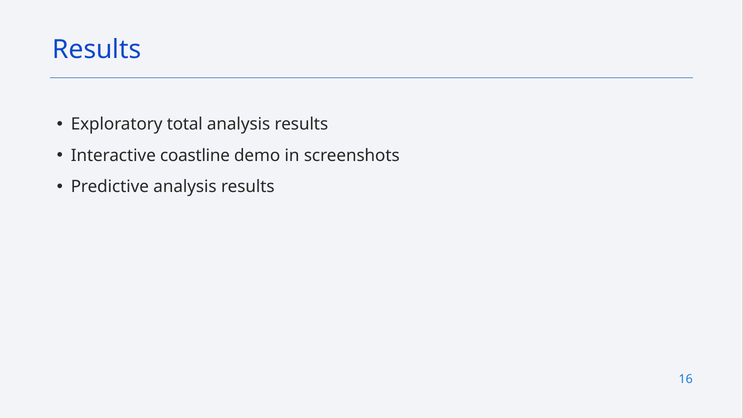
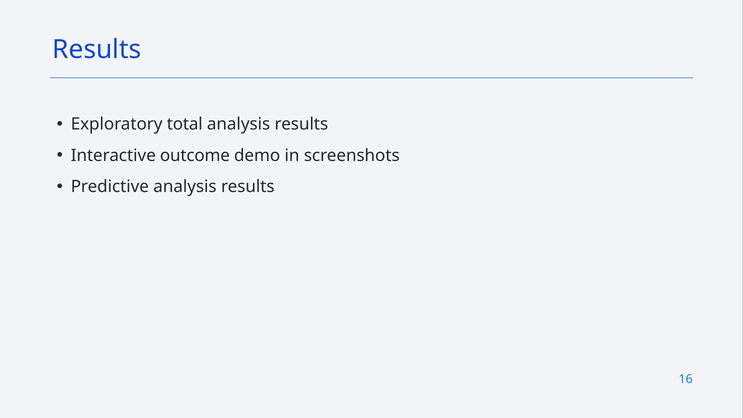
coastline: coastline -> outcome
